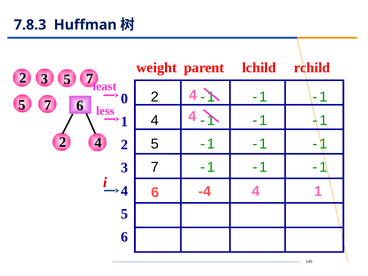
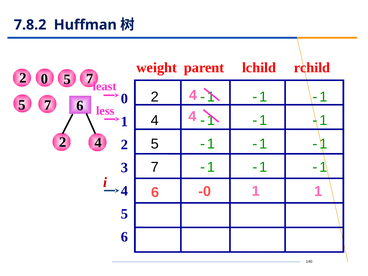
7.8.3: 7.8.3 -> 7.8.2
3 at (44, 79): 3 -> 0
-4: -4 -> -0
6 4: 4 -> 1
